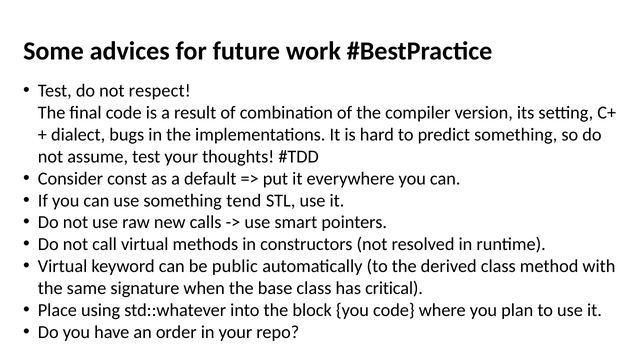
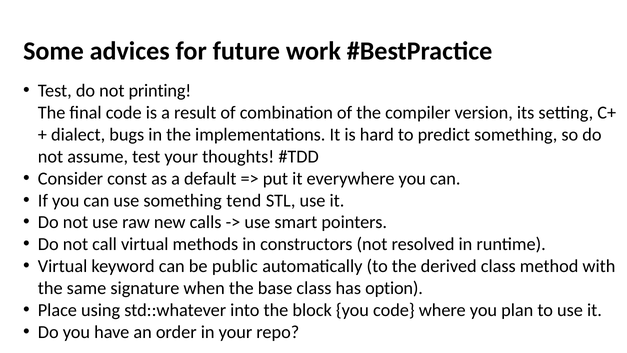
respect: respect -> printing
critical: critical -> option
